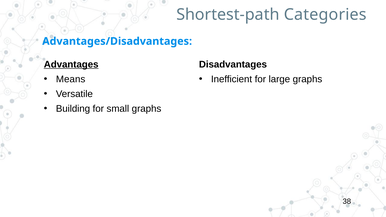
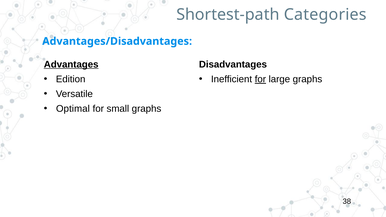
Means: Means -> Edition
for at (260, 79) underline: none -> present
Building: Building -> Optimal
